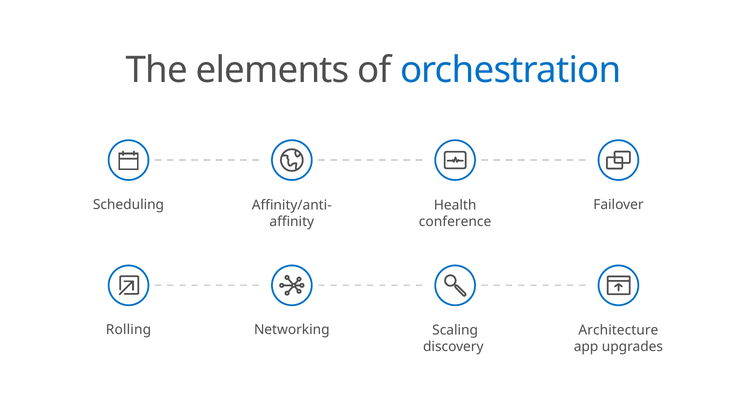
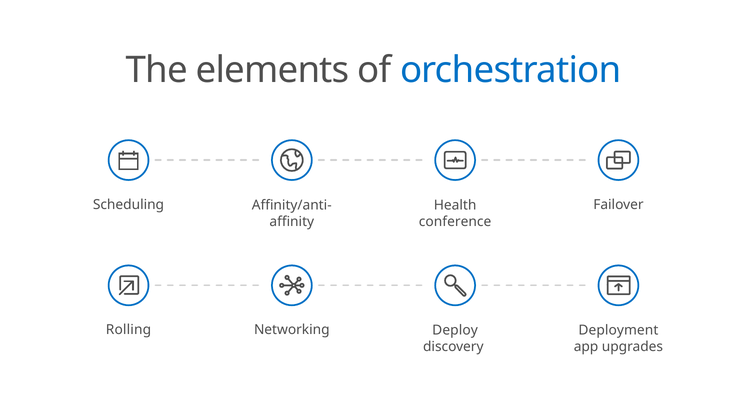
Scaling: Scaling -> Deploy
Architecture: Architecture -> Deployment
